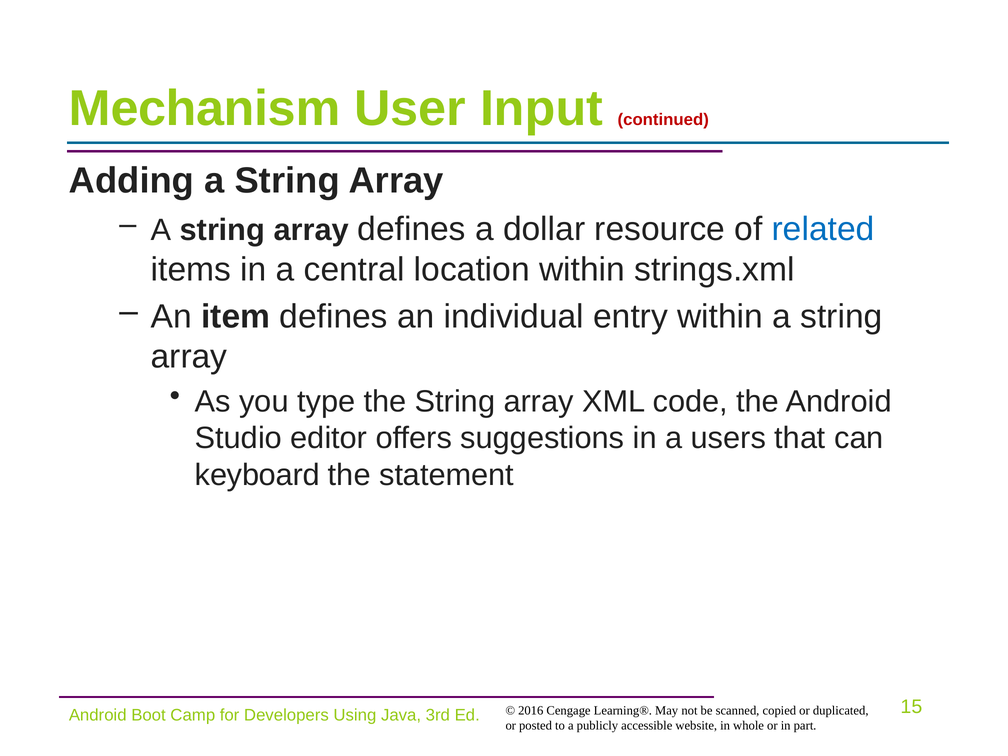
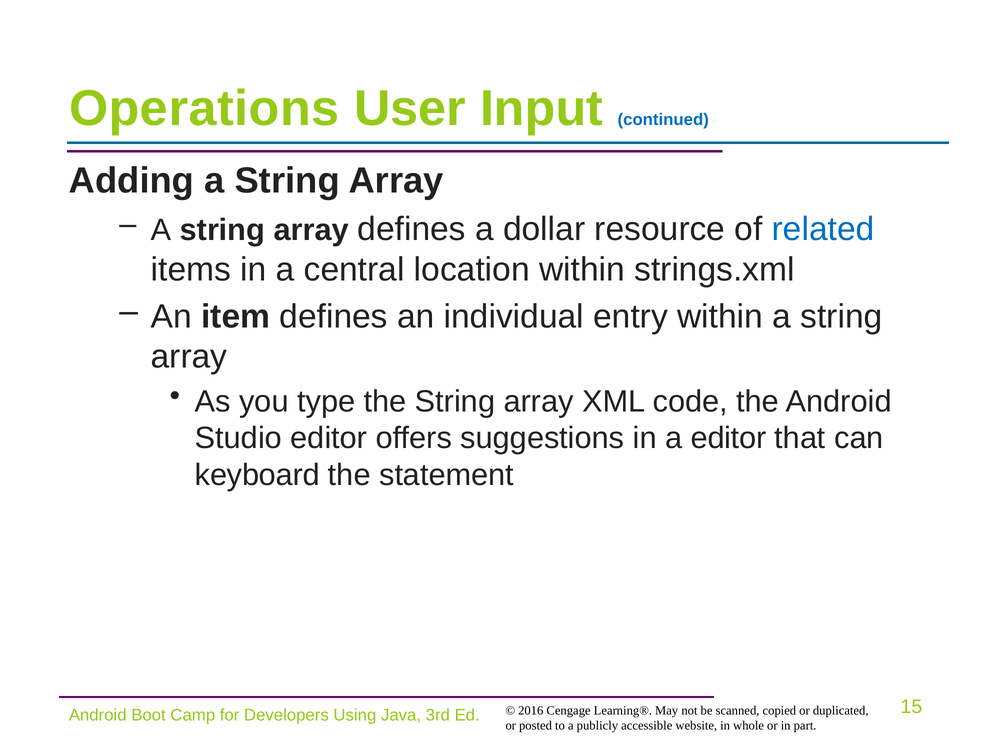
Mechanism: Mechanism -> Operations
continued colour: red -> blue
a users: users -> editor
